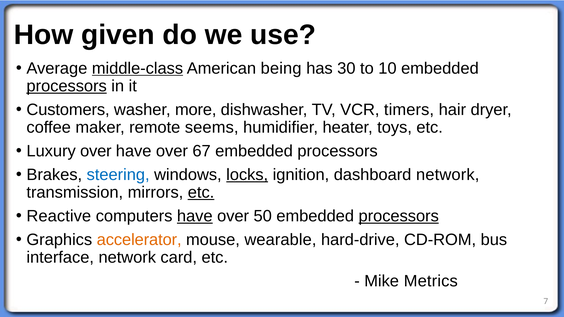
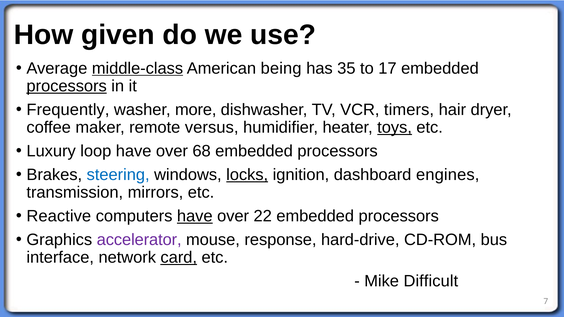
30: 30 -> 35
10: 10 -> 17
Customers: Customers -> Frequently
seems: seems -> versus
toys underline: none -> present
Luxury over: over -> loop
67: 67 -> 68
dashboard network: network -> engines
etc at (201, 193) underline: present -> none
50: 50 -> 22
processors at (399, 216) underline: present -> none
accelerator colour: orange -> purple
wearable: wearable -> response
card underline: none -> present
Metrics: Metrics -> Difficult
